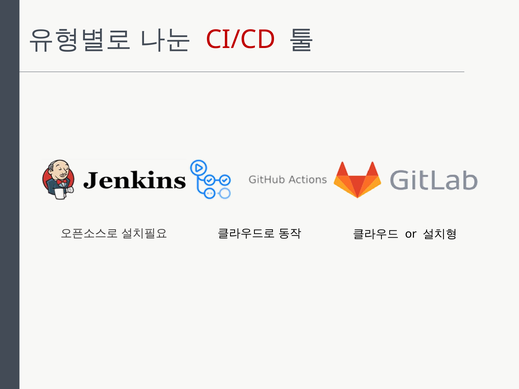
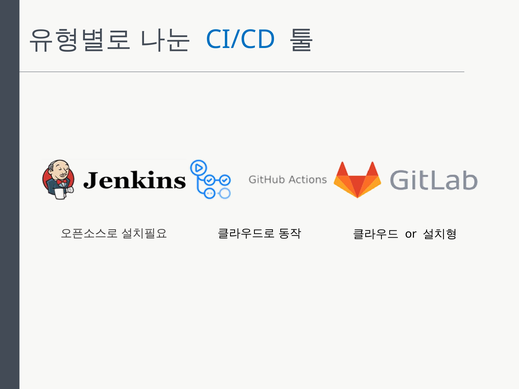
CI/CD colour: red -> blue
